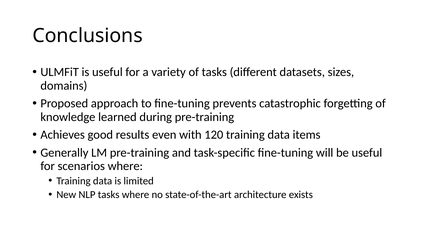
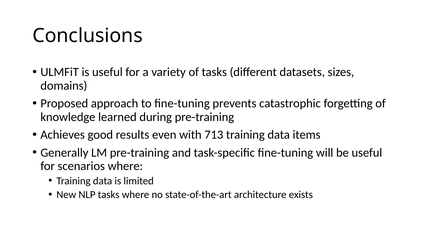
120: 120 -> 713
